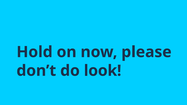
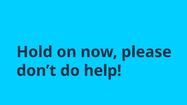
look: look -> help
